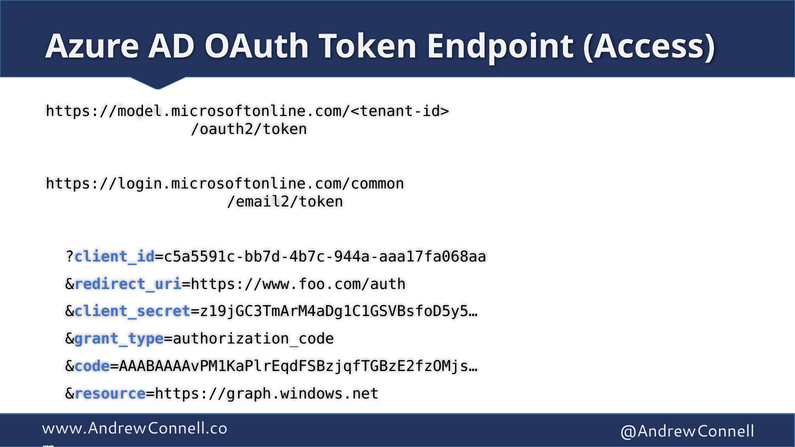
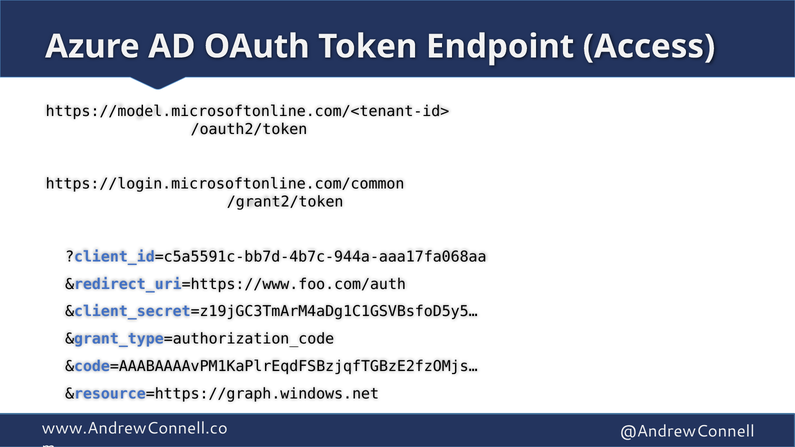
/email2/token: /email2/token -> /grant2/token
